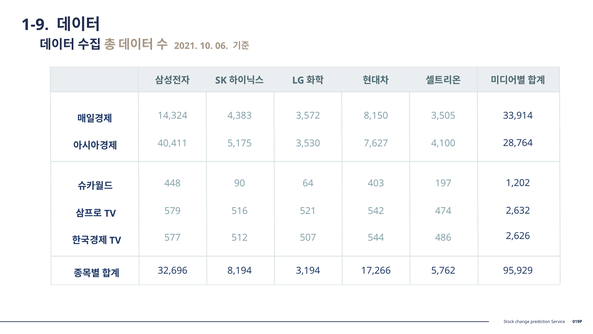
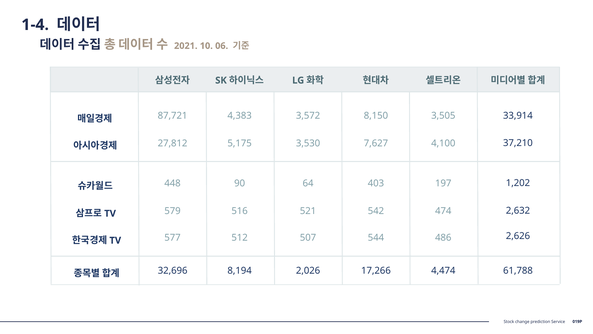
1-9: 1-9 -> 1-4
14,324: 14,324 -> 87,721
28,764: 28,764 -> 37,210
40,411: 40,411 -> 27,812
3,194: 3,194 -> 2,026
5,762: 5,762 -> 4,474
95,929: 95,929 -> 61,788
